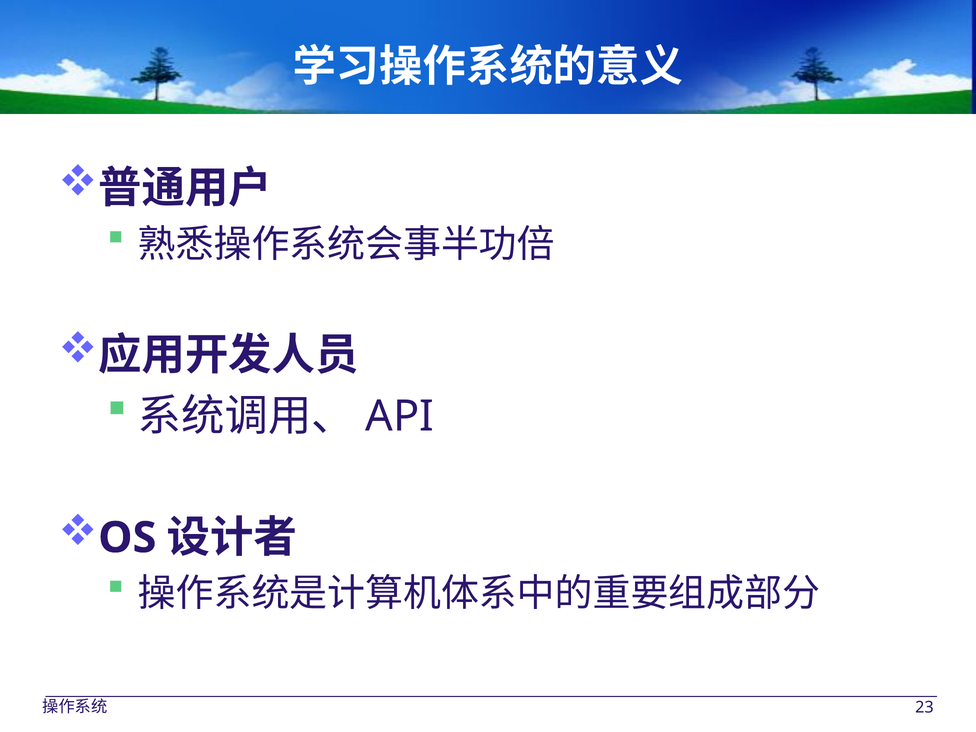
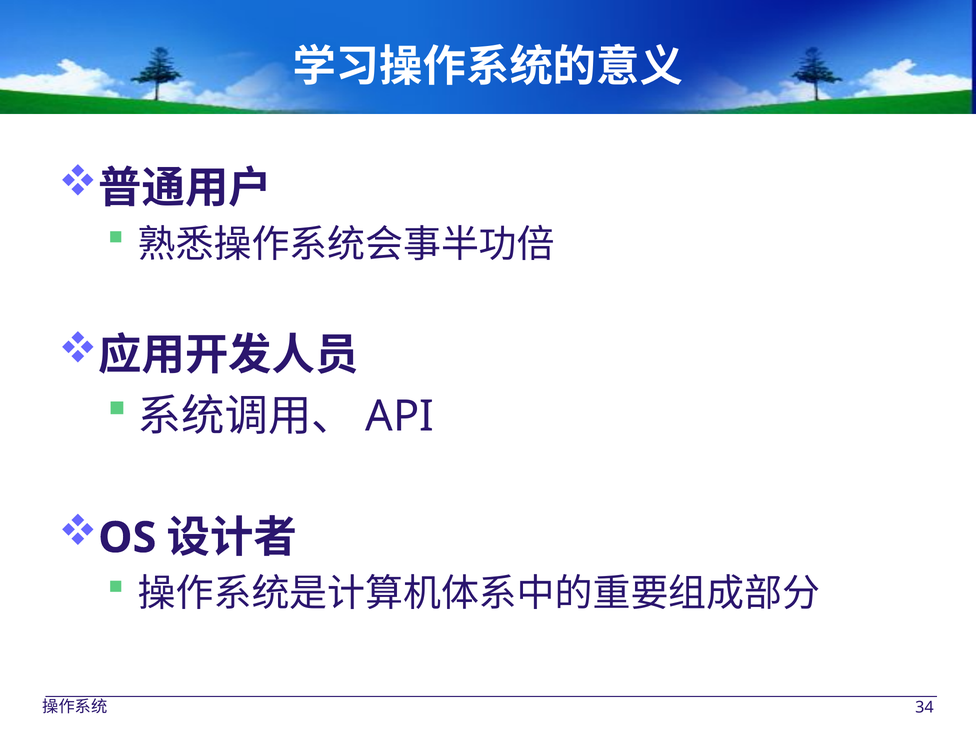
23: 23 -> 34
